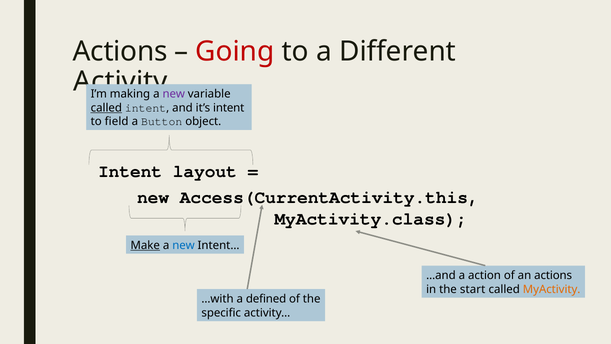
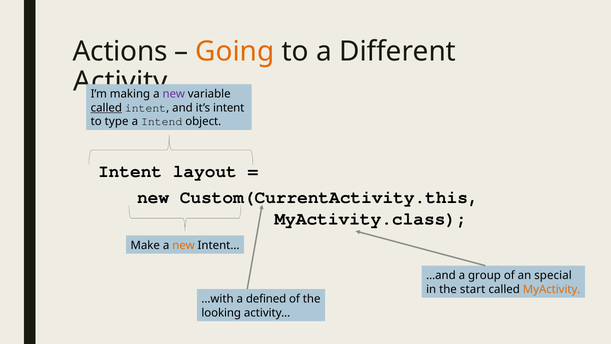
Going colour: red -> orange
field: field -> type
Button: Button -> Intend
Access(CurrentActivity.this: Access(CurrentActivity.this -> Custom(CurrentActivity.this
Make underline: present -> none
new at (184, 245) colour: blue -> orange
action: action -> group
an actions: actions -> special
specific: specific -> looking
